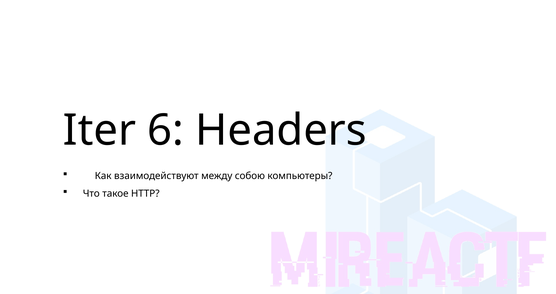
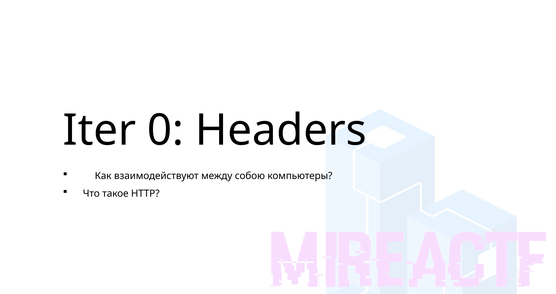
6: 6 -> 0
